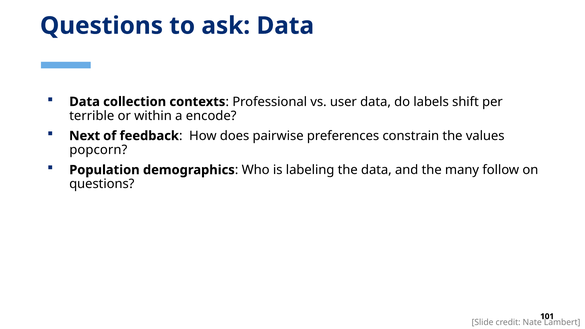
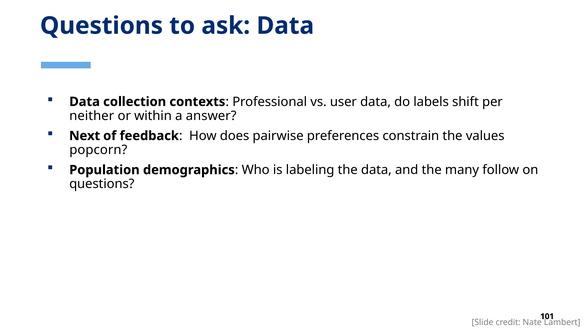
terrible: terrible -> neither
encode: encode -> answer
